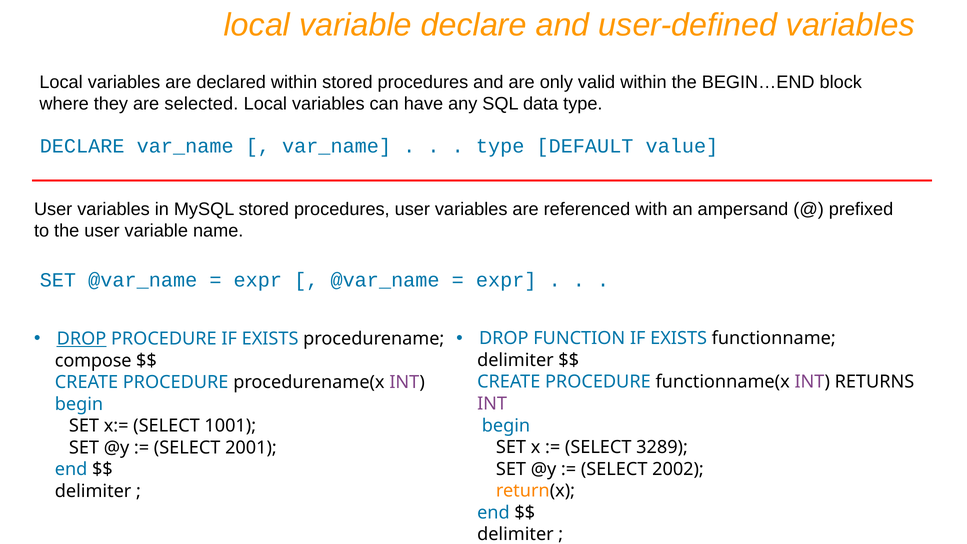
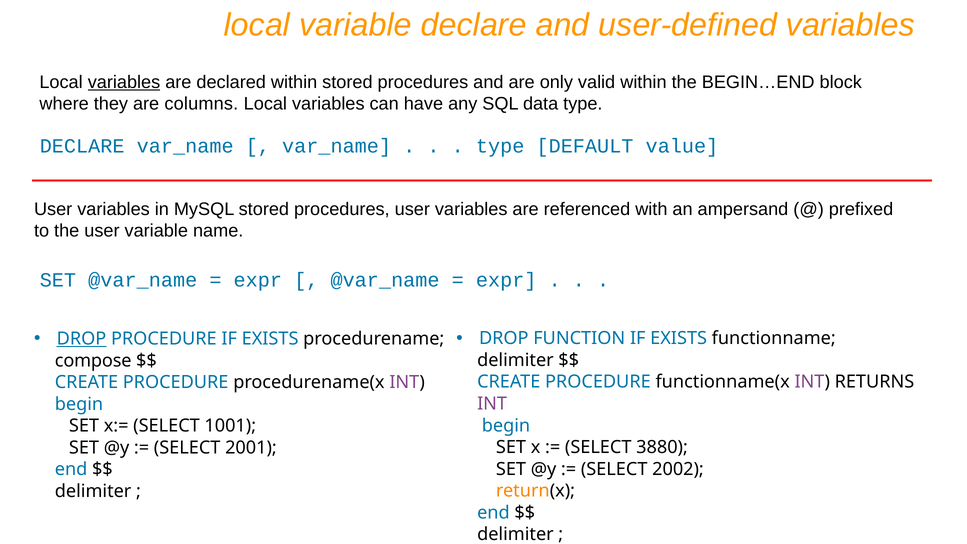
variables at (124, 82) underline: none -> present
selected: selected -> columns
3289: 3289 -> 3880
